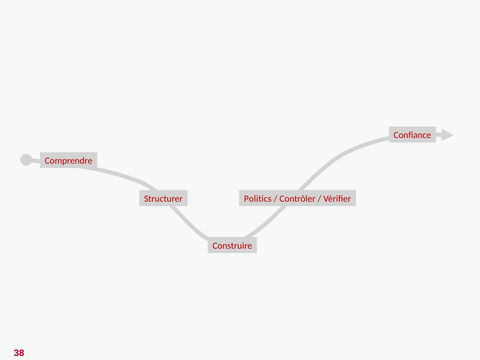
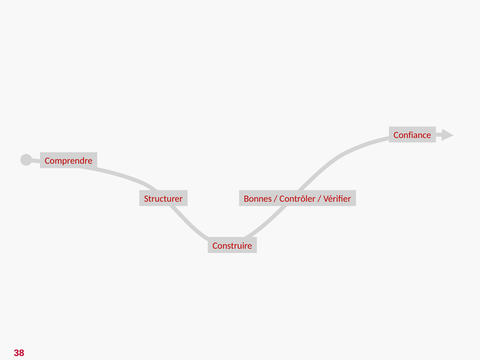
Politics: Politics -> Bonnes
